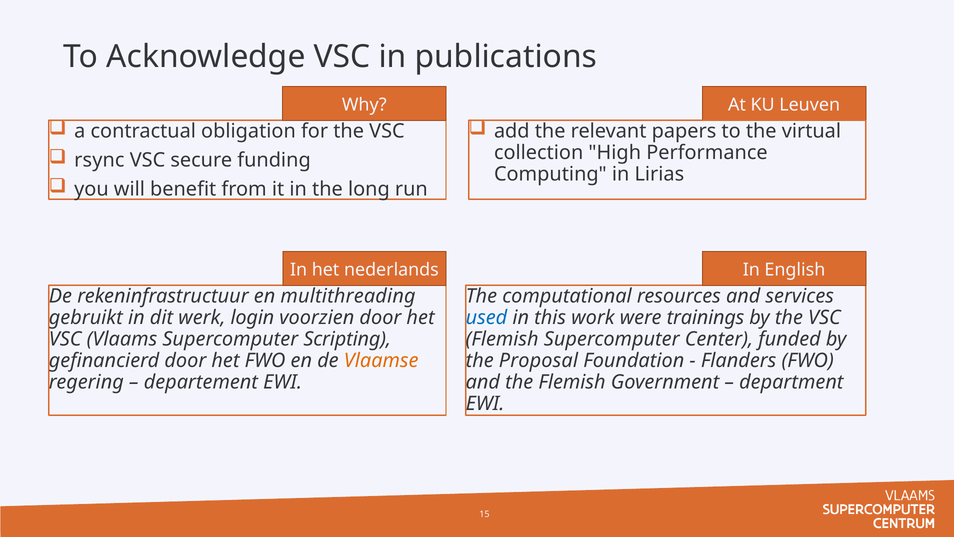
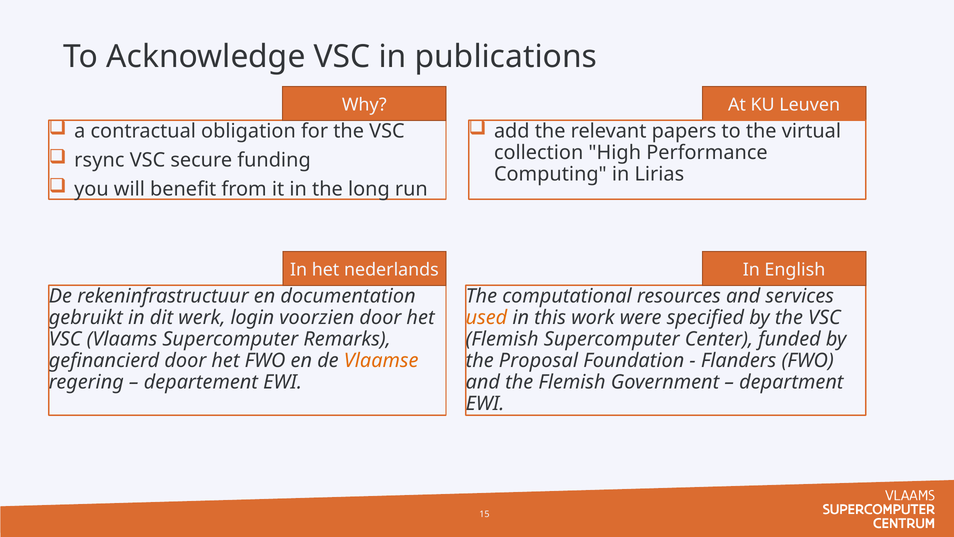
multithreading: multithreading -> documentation
used colour: blue -> orange
trainings: trainings -> specified
Scripting: Scripting -> Remarks
